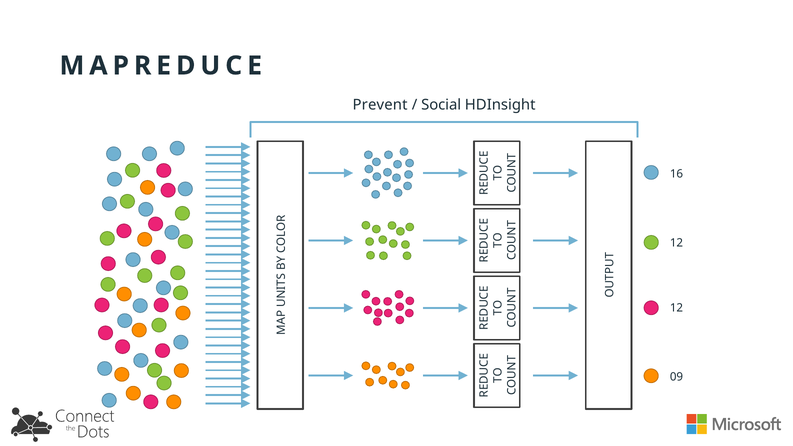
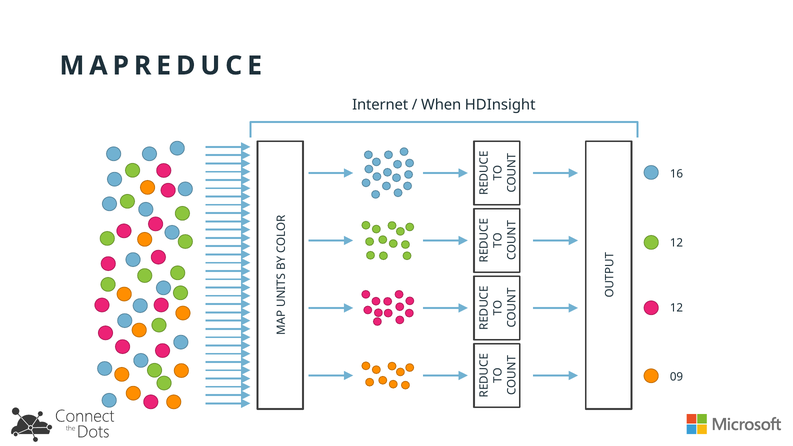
Prevent: Prevent -> Internet
Social: Social -> When
